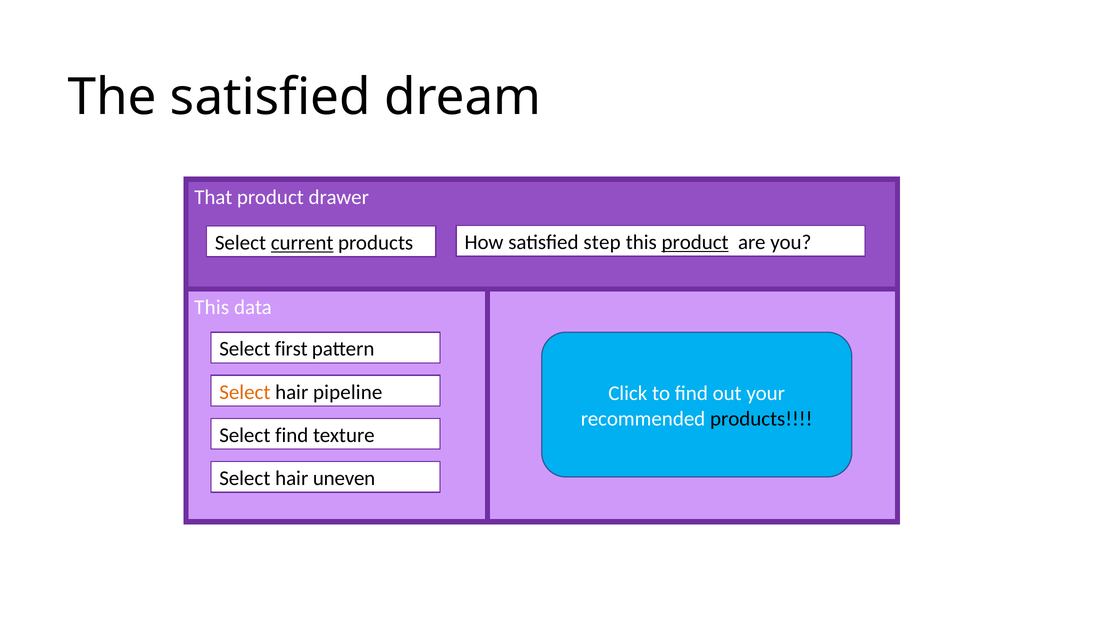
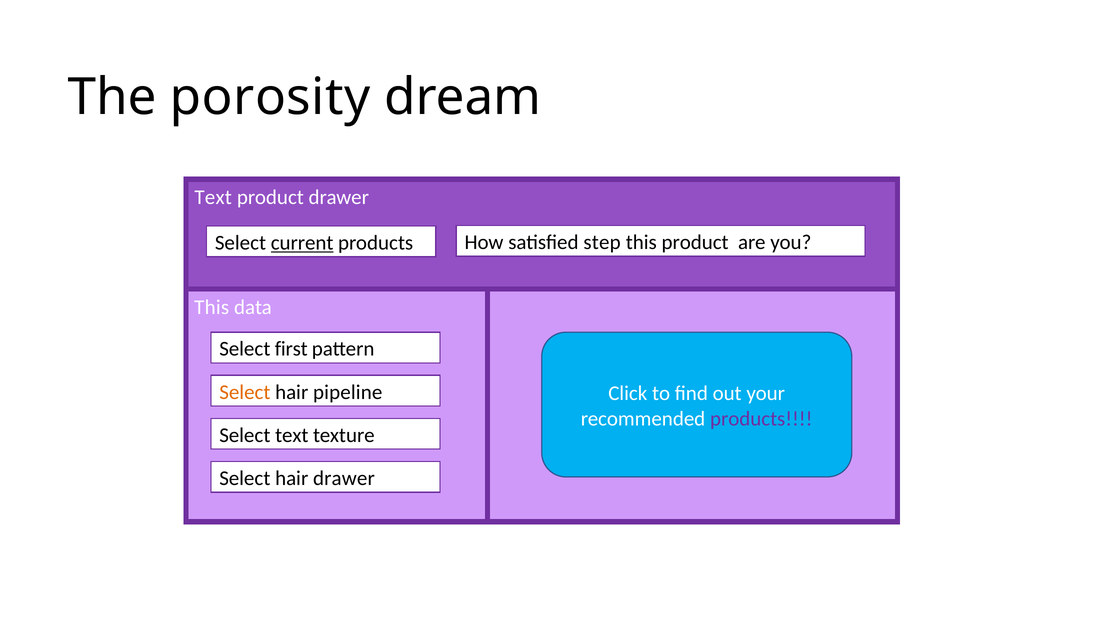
The satisfied: satisfied -> porosity
That at (213, 197): That -> Text
product at (695, 242) underline: present -> none
products at (761, 418) colour: black -> purple
Select find: find -> text
hair uneven: uneven -> drawer
